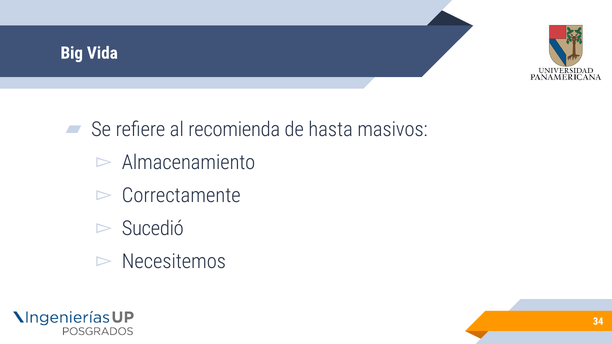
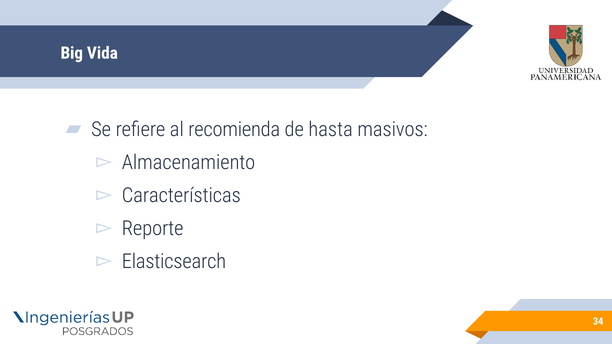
Correctamente: Correctamente -> Características
Sucedió: Sucedió -> Reporte
Necesitemos: Necesitemos -> Elasticsearch
